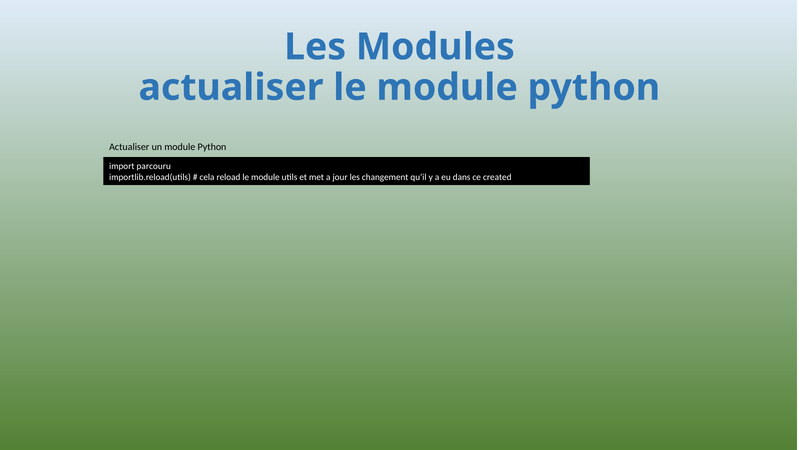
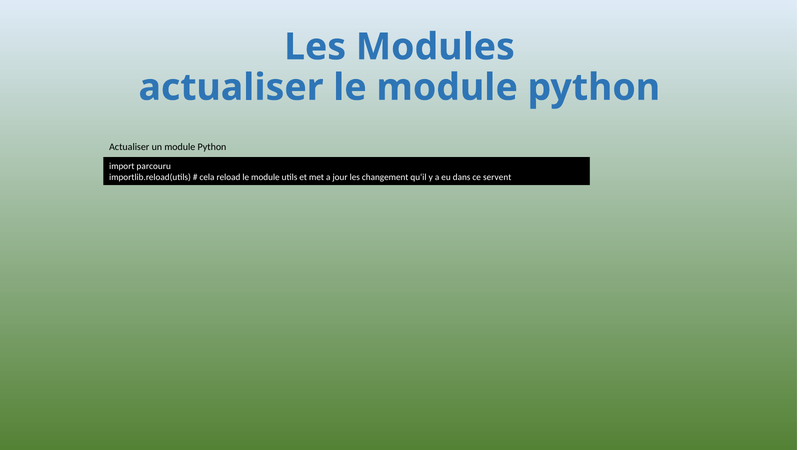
created: created -> servent
